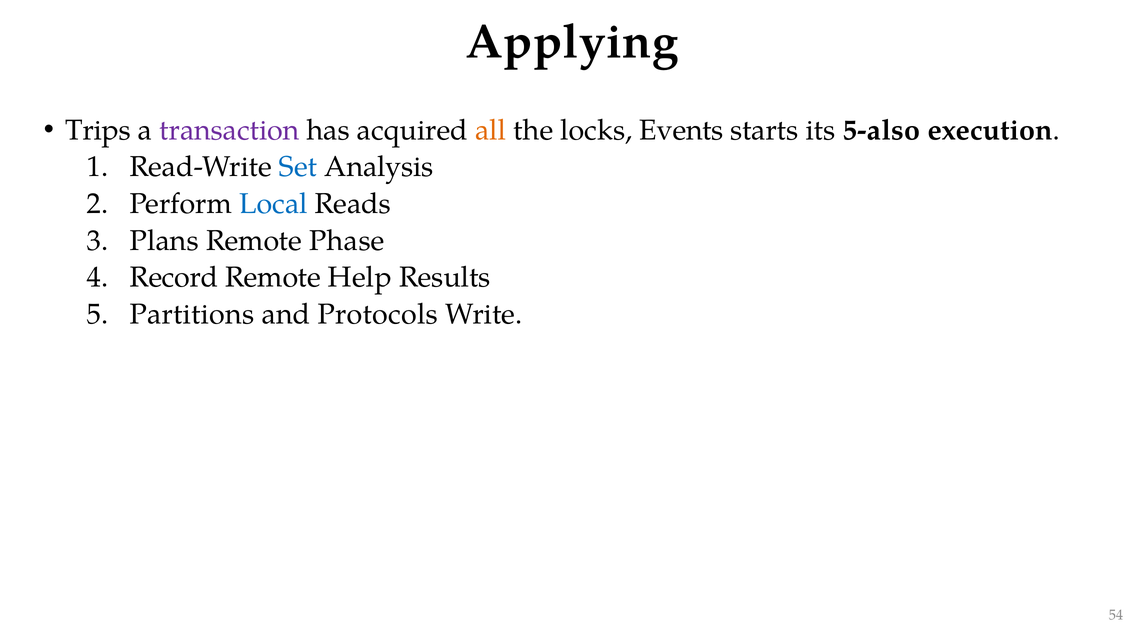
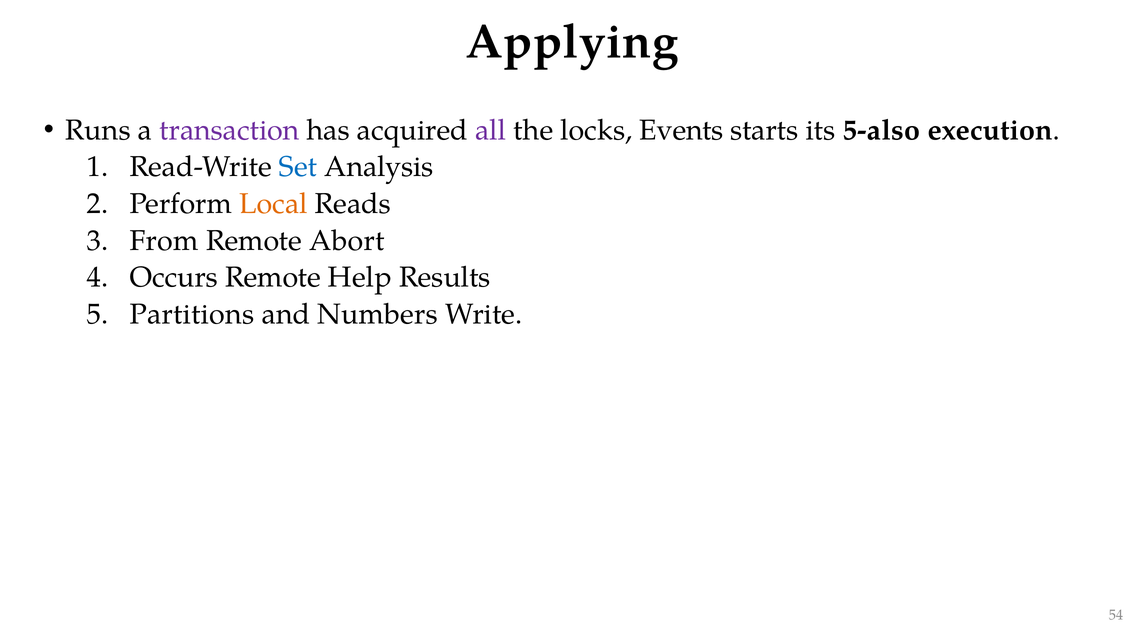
Trips: Trips -> Runs
all colour: orange -> purple
Local colour: blue -> orange
Plans: Plans -> From
Phase: Phase -> Abort
Record: Record -> Occurs
Protocols: Protocols -> Numbers
